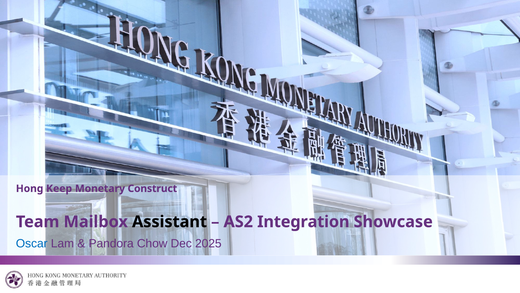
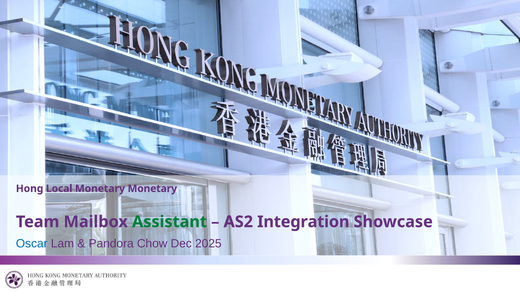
Keep: Keep -> Local
Monetary Construct: Construct -> Monetary
Assistant colour: black -> green
